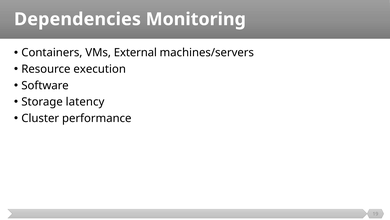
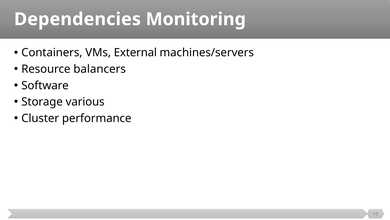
execution: execution -> balancers
latency: latency -> various
